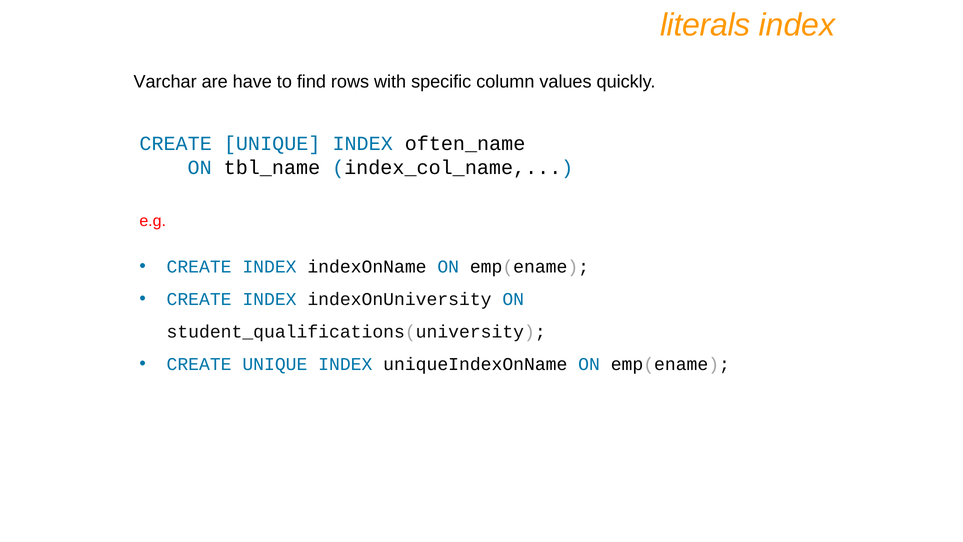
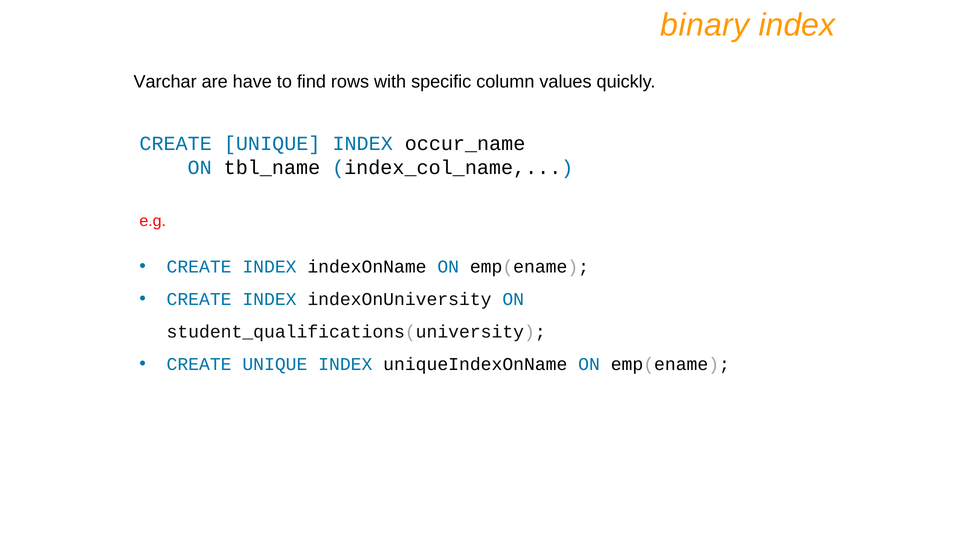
literals: literals -> binary
often_name: often_name -> occur_name
